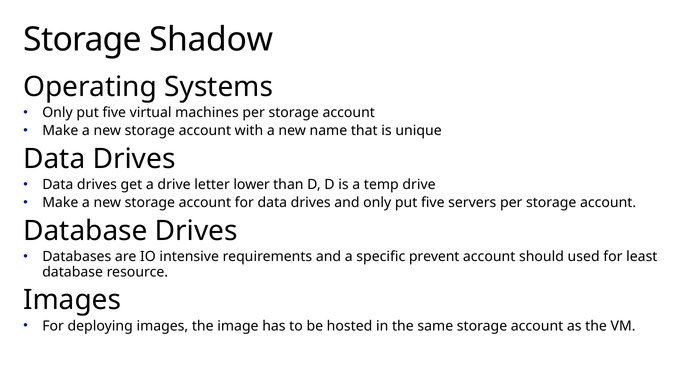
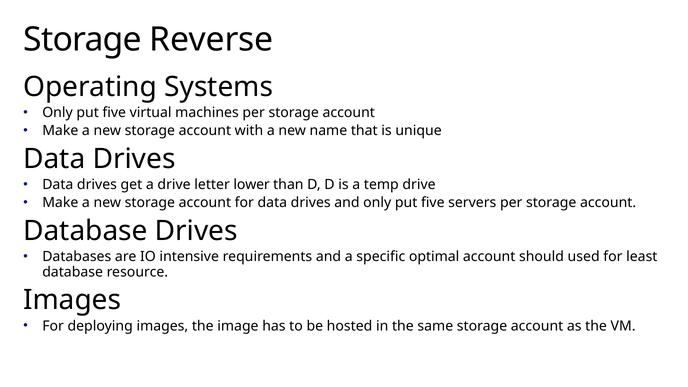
Shadow: Shadow -> Reverse
prevent: prevent -> optimal
